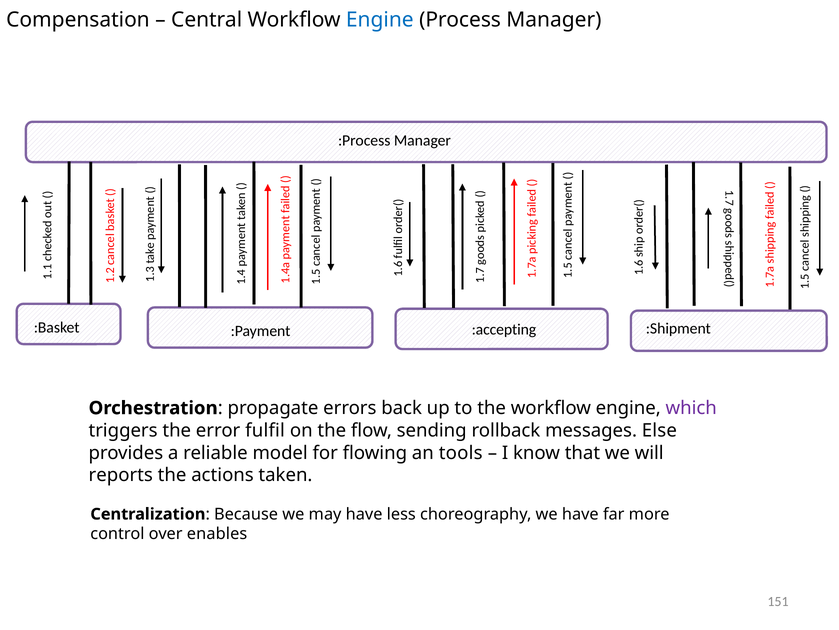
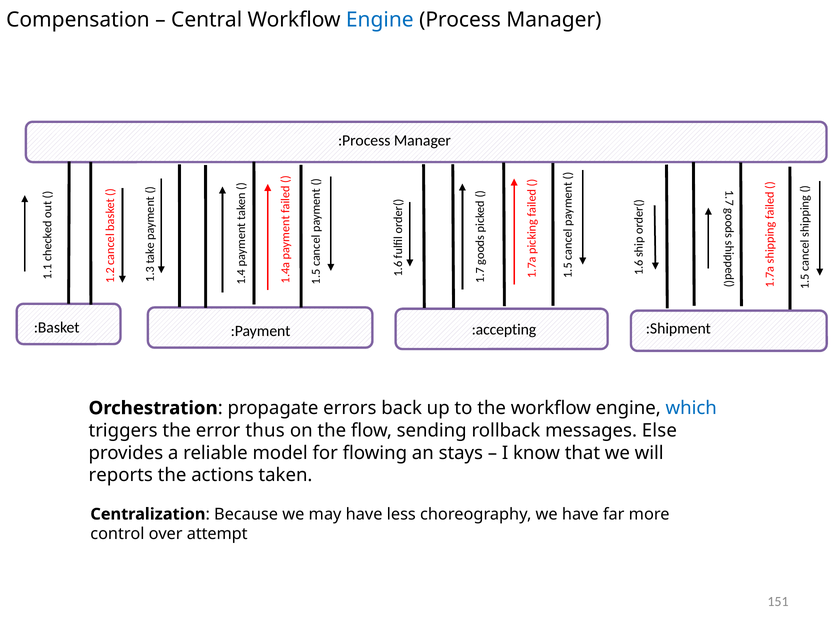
which colour: purple -> blue
fulfil: fulfil -> thus
tools: tools -> stays
enables: enables -> attempt
